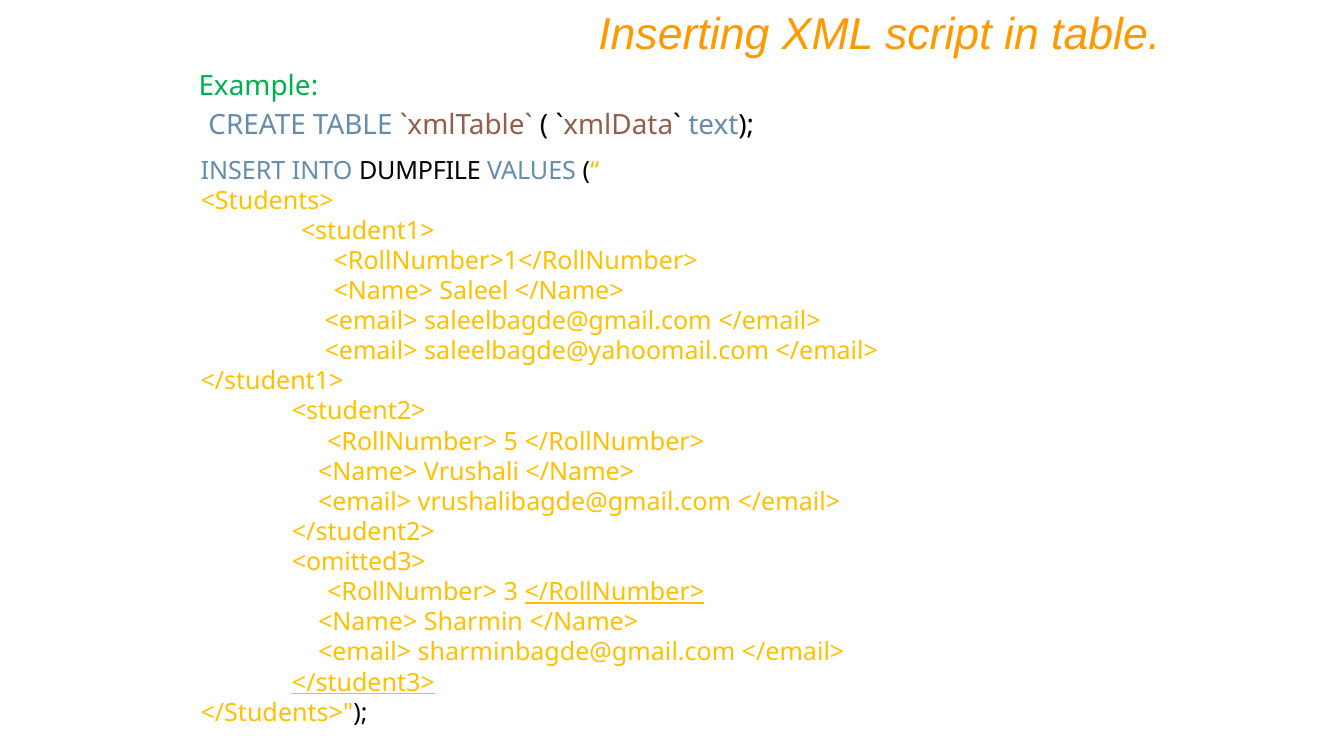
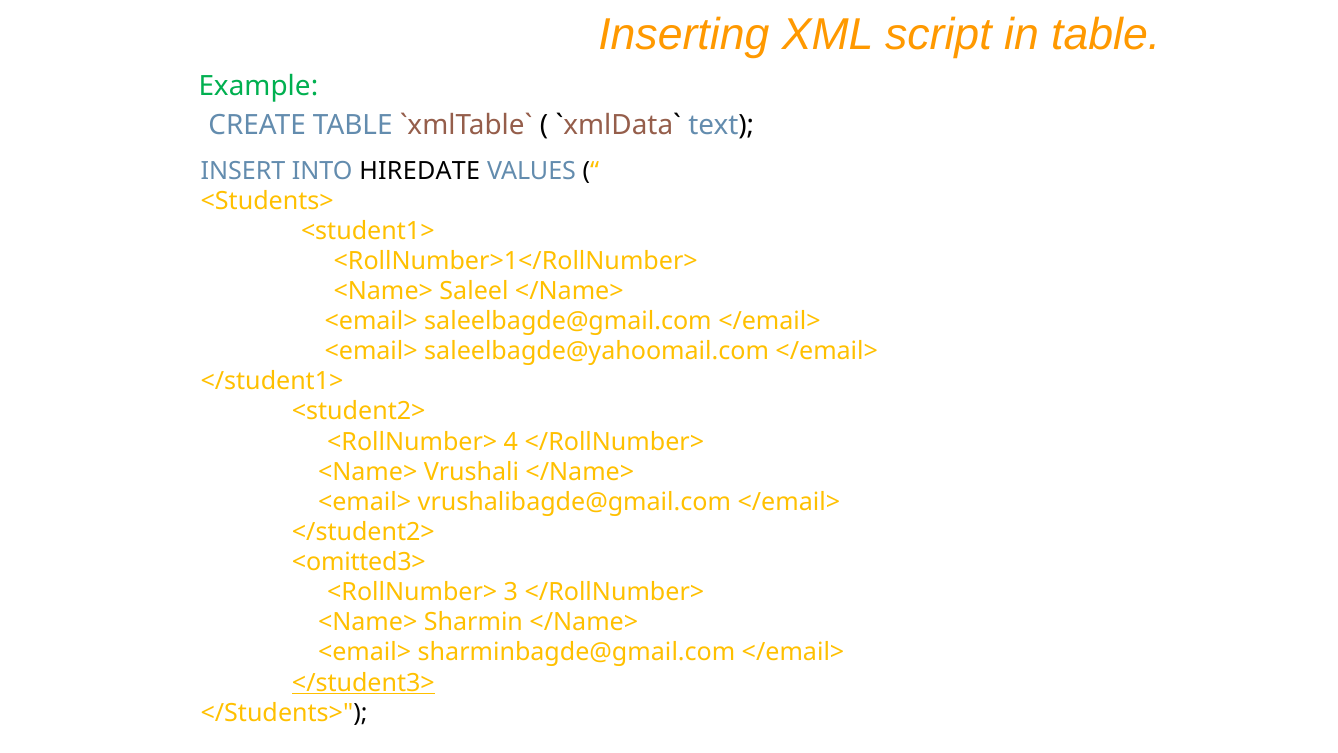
DUMPFILE: DUMPFILE -> HIREDATE
5: 5 -> 4
</RollNumber> at (614, 592) underline: present -> none
